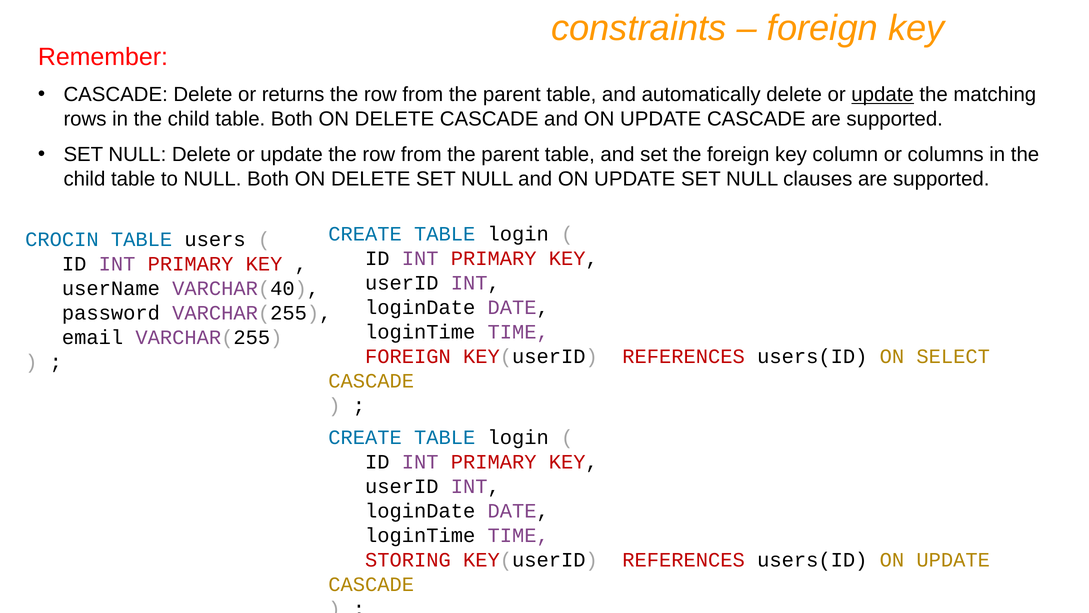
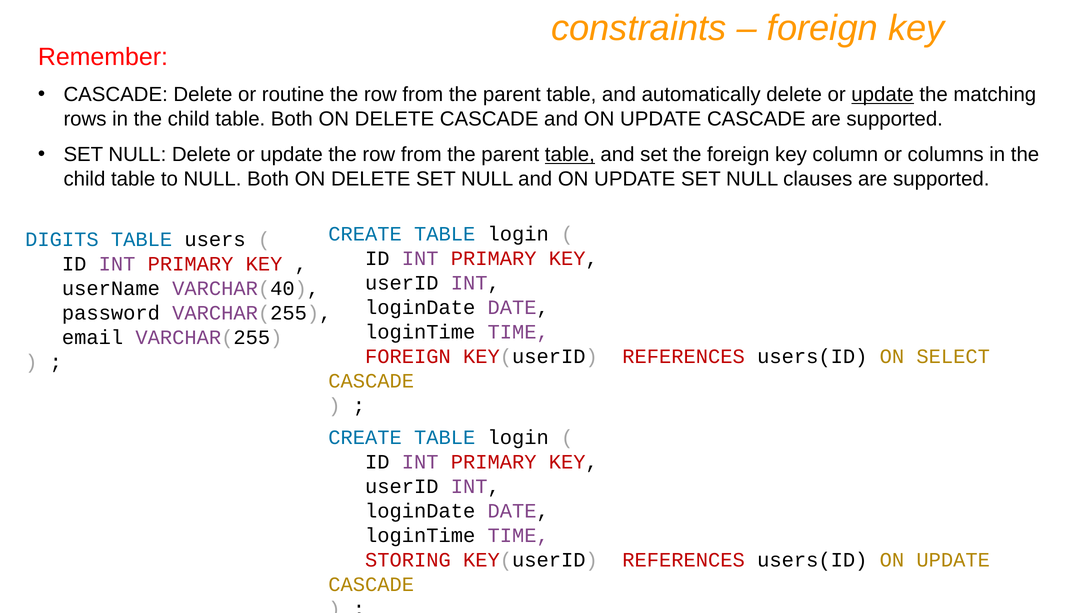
returns: returns -> routine
table at (570, 155) underline: none -> present
CROCIN: CROCIN -> DIGITS
